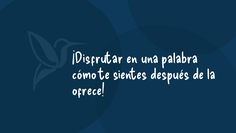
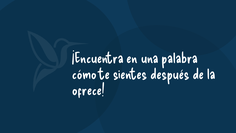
¡Disfrutar: ¡Disfrutar -> ¡Encuentra
